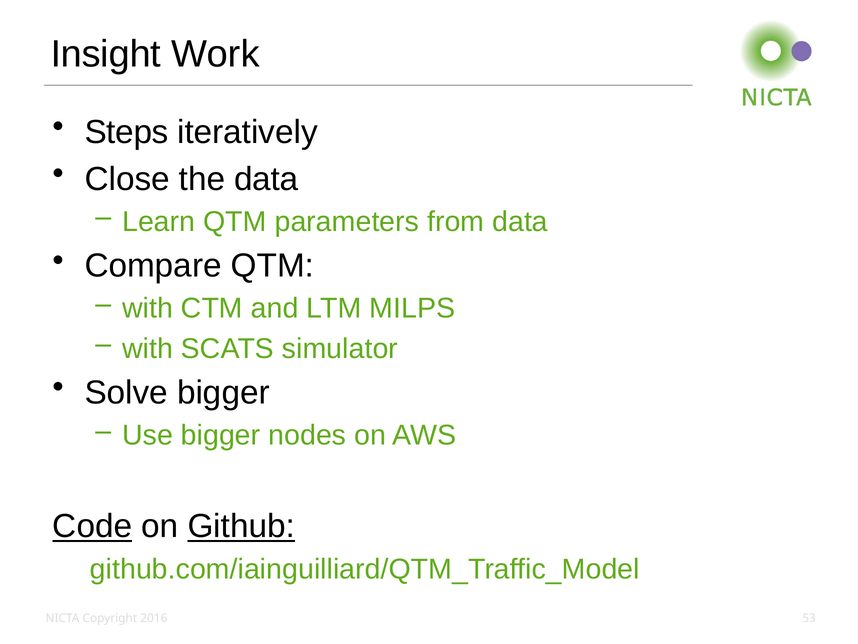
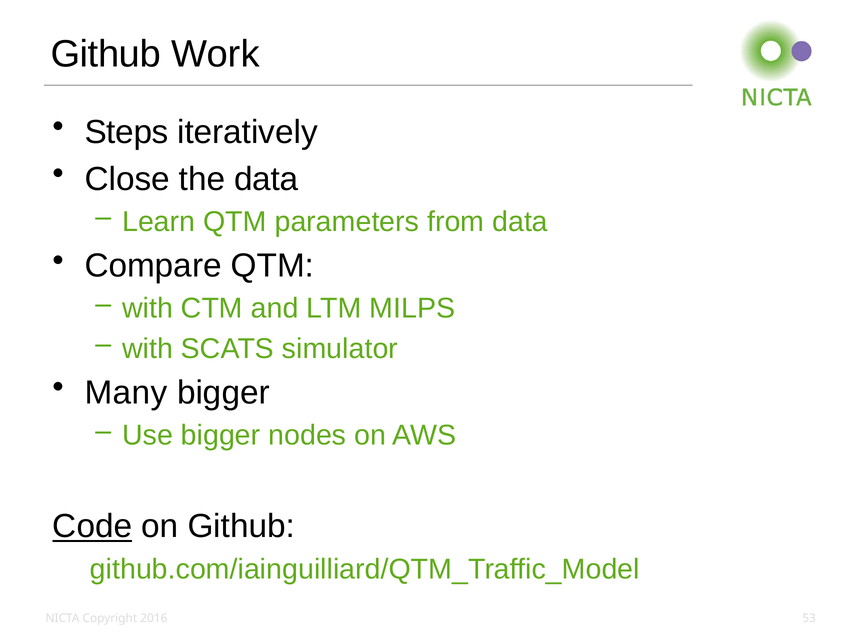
Insight at (106, 54): Insight -> Github
Solve: Solve -> Many
Github at (241, 526) underline: present -> none
